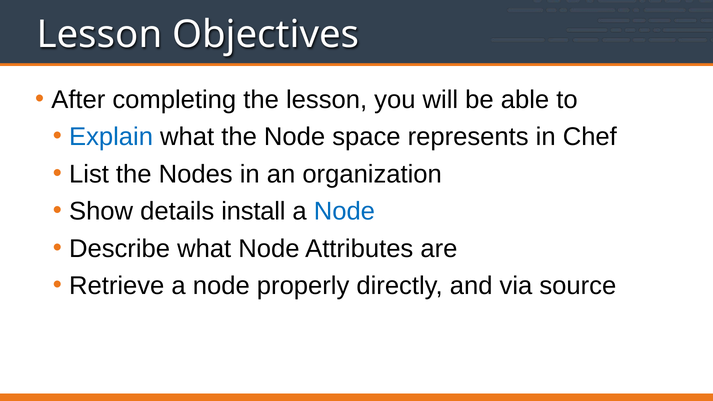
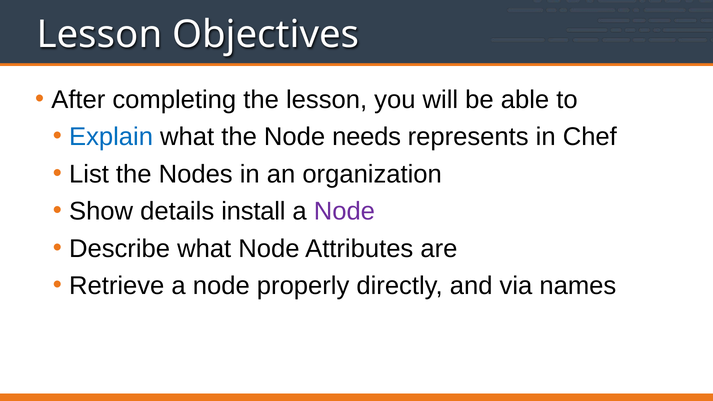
space: space -> needs
Node at (344, 211) colour: blue -> purple
source: source -> names
